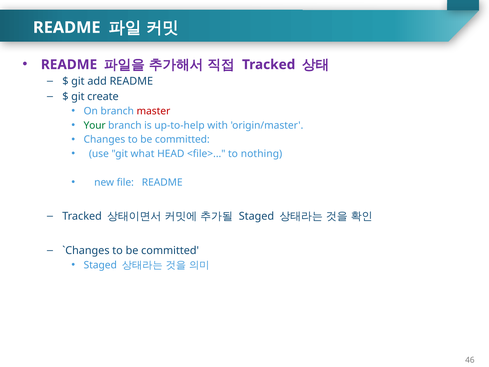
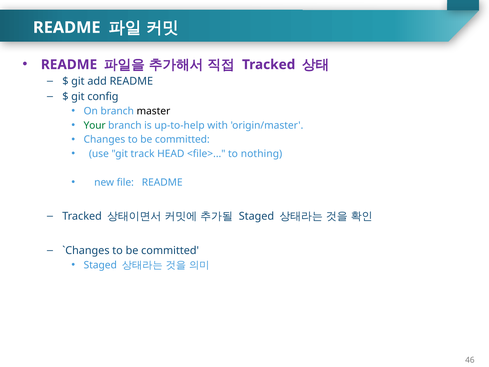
create: create -> config
master colour: red -> black
what: what -> track
